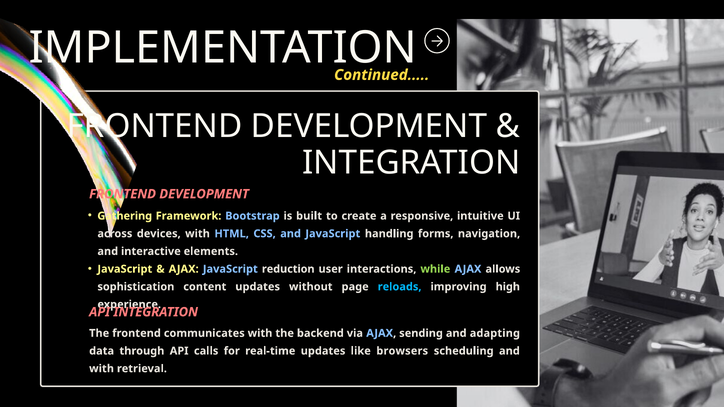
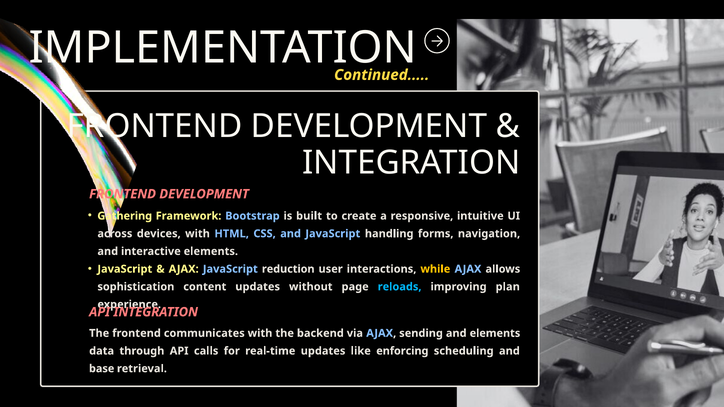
while colour: light green -> yellow
high: high -> plan
and adapting: adapting -> elements
browsers: browsers -> enforcing
with at (102, 369): with -> base
